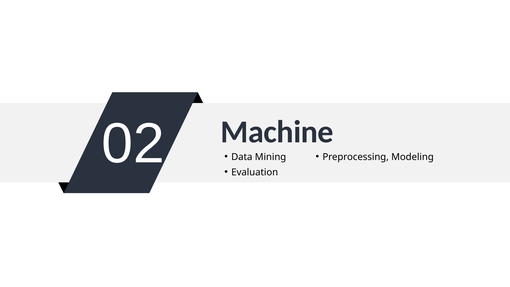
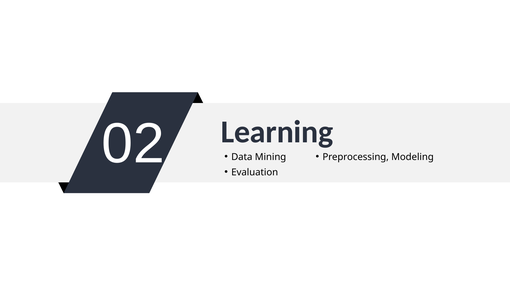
Machine: Machine -> Learning
